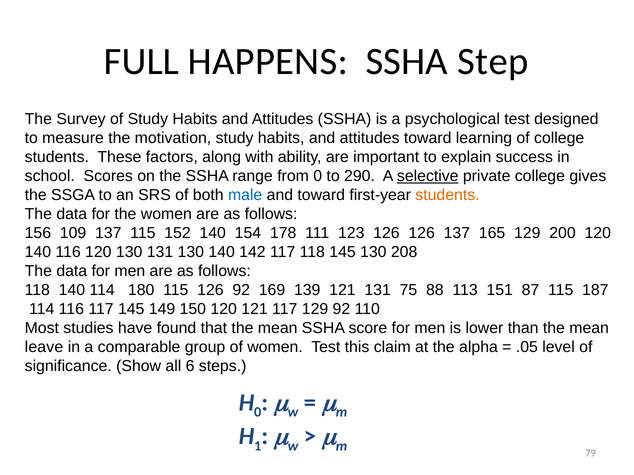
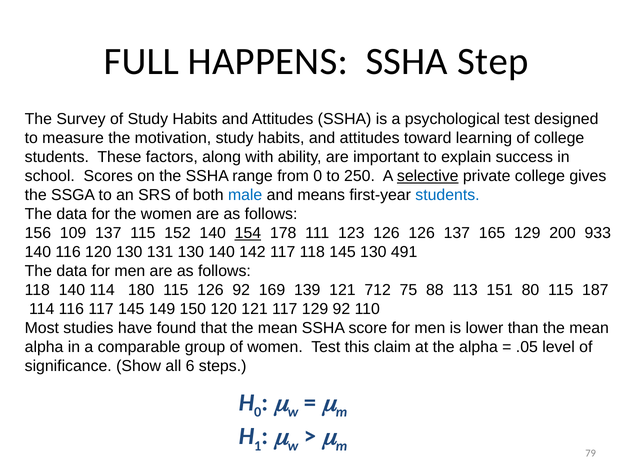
290: 290 -> 250
and toward: toward -> means
students at (447, 195) colour: orange -> blue
154 underline: none -> present
200 120: 120 -> 933
208: 208 -> 491
121 131: 131 -> 712
87: 87 -> 80
leave at (44, 348): leave -> alpha
